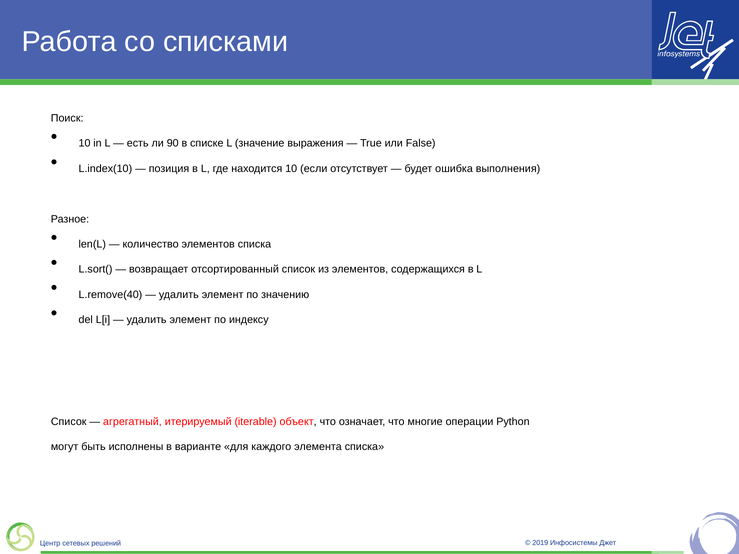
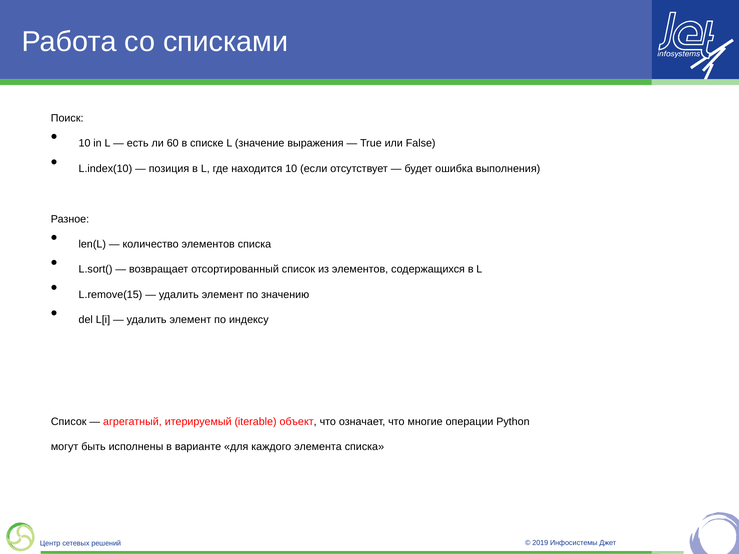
90: 90 -> 60
L.remove(40: L.remove(40 -> L.remove(15
